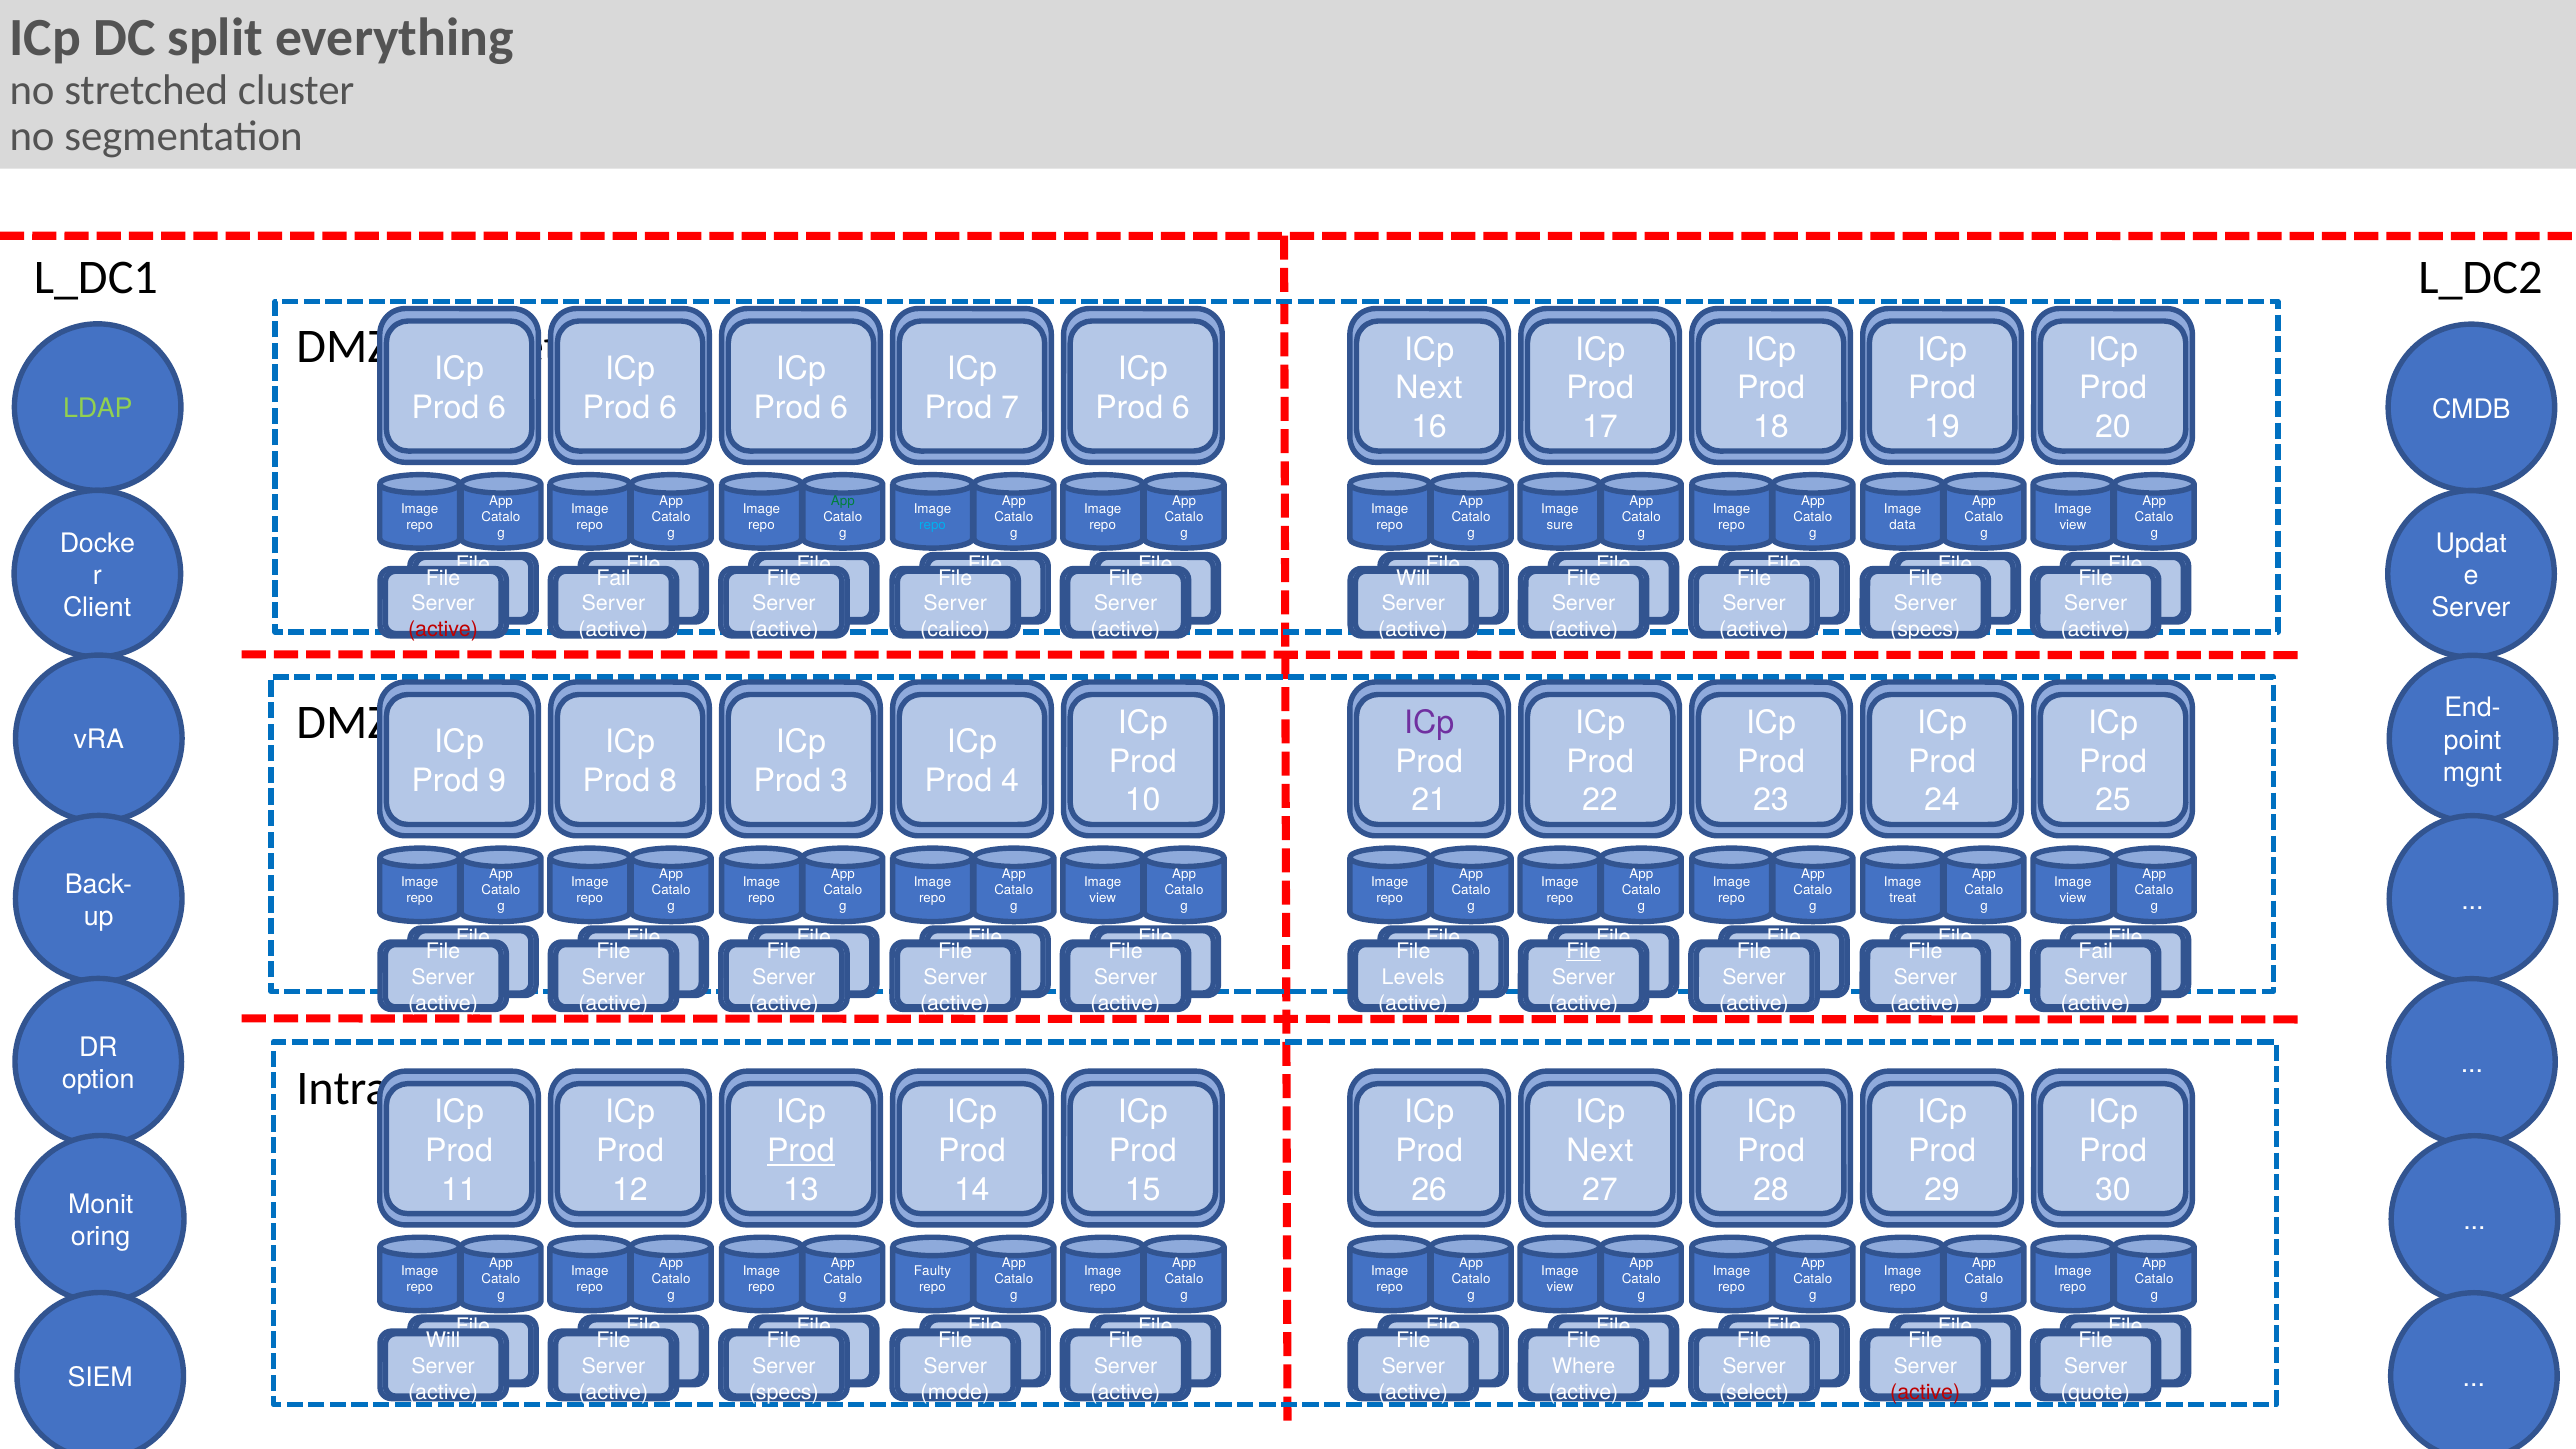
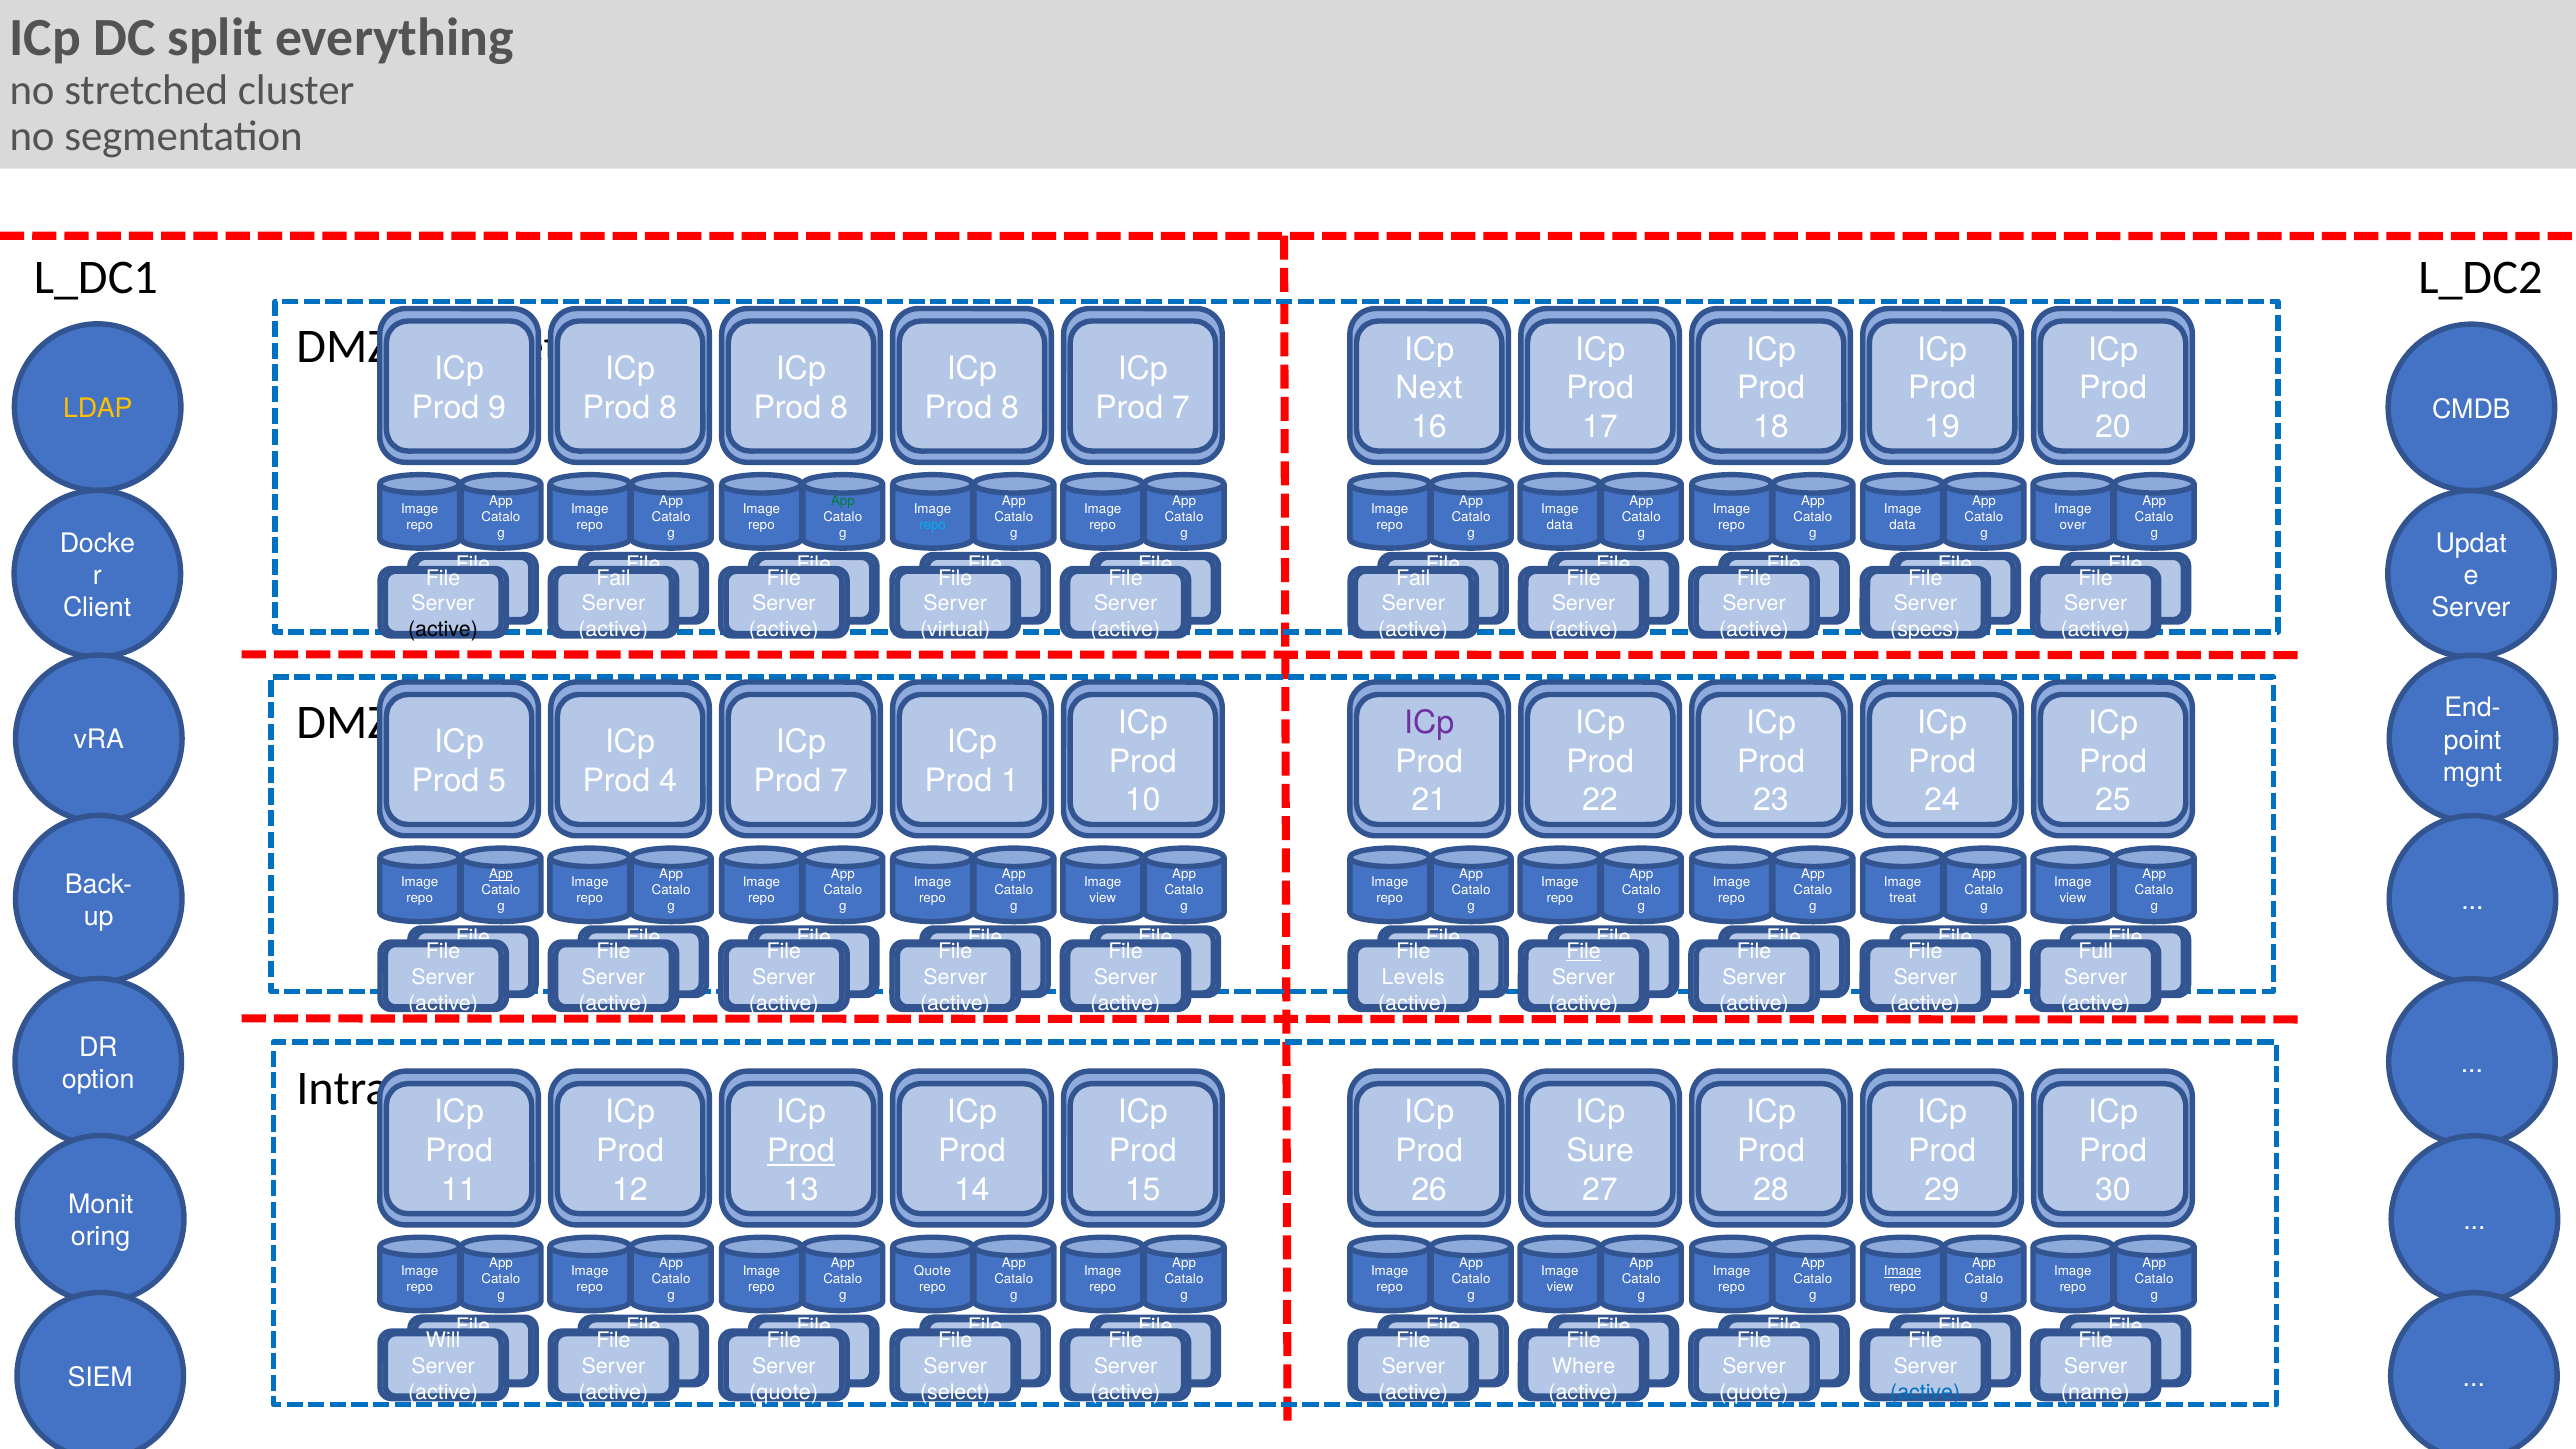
6 at (497, 407): 6 -> 9
6 at (668, 407): 6 -> 8
6 at (839, 407): 6 -> 8
7 at (1010, 407): 7 -> 8
6 at (1181, 407): 6 -> 7
LDAP colour: light green -> yellow
sure at (1560, 525): sure -> data
view at (2073, 525): view -> over
Will at (1413, 578): Will -> Fail
active at (443, 630) colour: red -> black
calico: calico -> virtual
9: 9 -> 5
8: 8 -> 4
3 at (839, 781): 3 -> 7
4: 4 -> 1
App at (501, 874) underline: none -> present
Fail at (2096, 952): Fail -> Full
Next at (1600, 1151): Next -> Sure
Faulty at (932, 1271): Faulty -> Quote
Image at (1903, 1271) underline: none -> present
specs at (784, 1392): specs -> quote
mode: mode -> select
select at (1754, 1392): select -> quote
active at (1925, 1392) colour: red -> blue
quote: quote -> name
